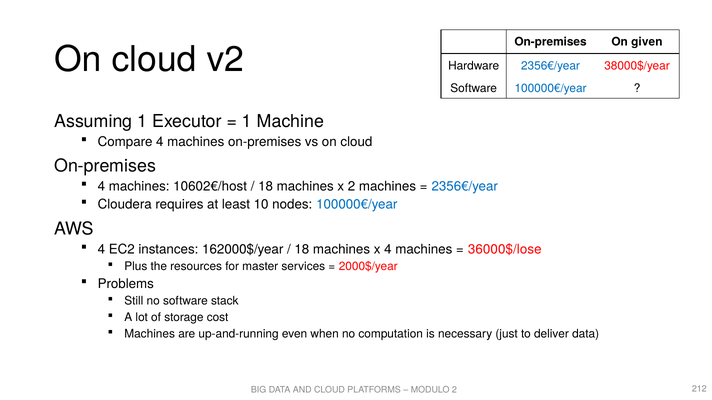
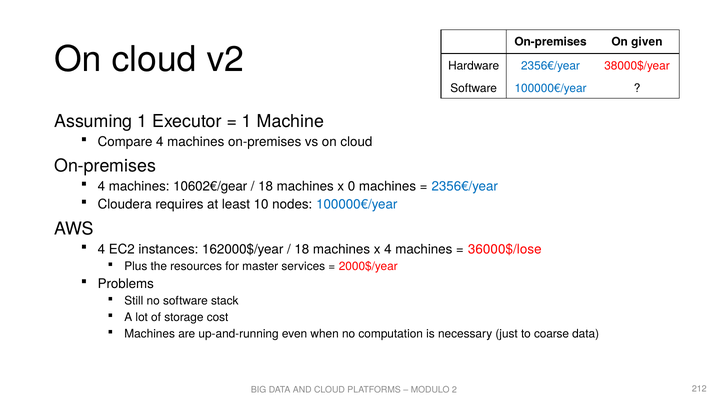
10602€/host: 10602€/host -> 10602€/gear
x 2: 2 -> 0
deliver: deliver -> coarse
